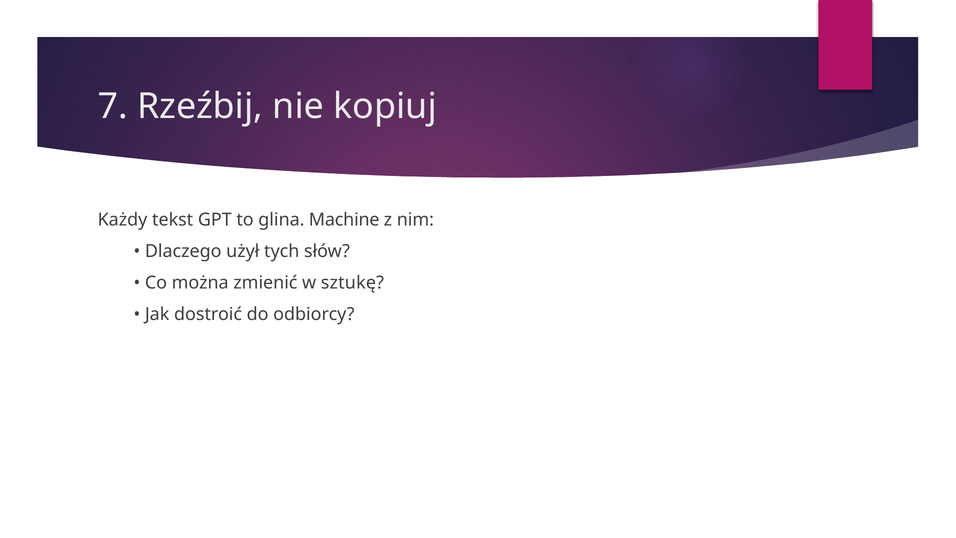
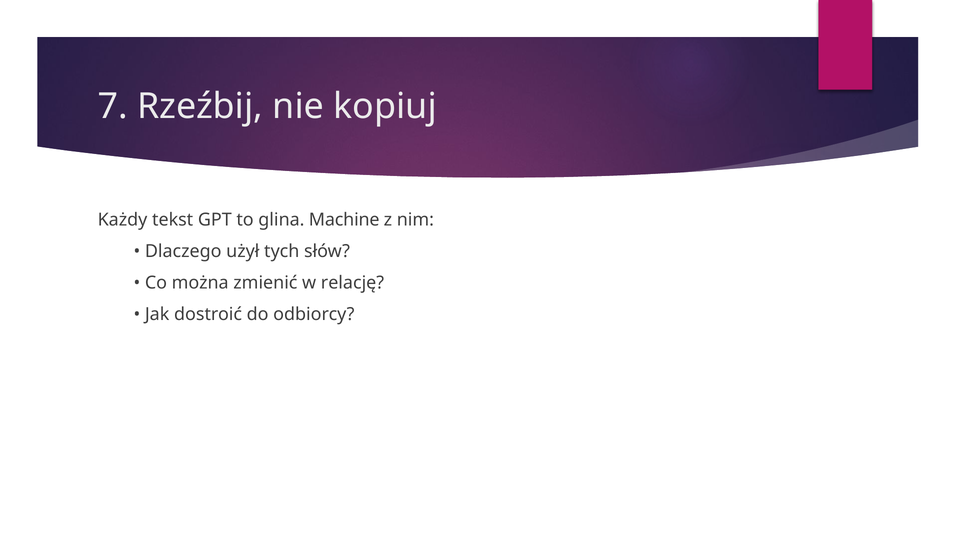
sztukę: sztukę -> relację
